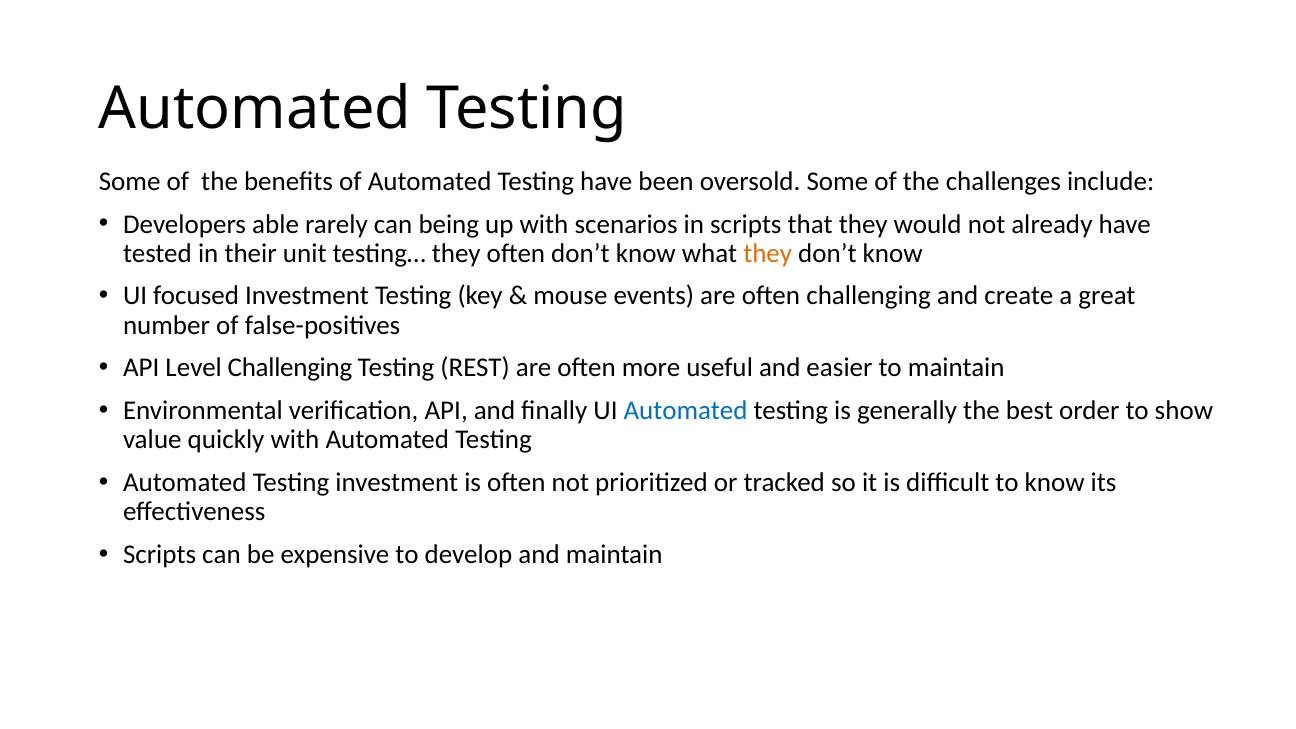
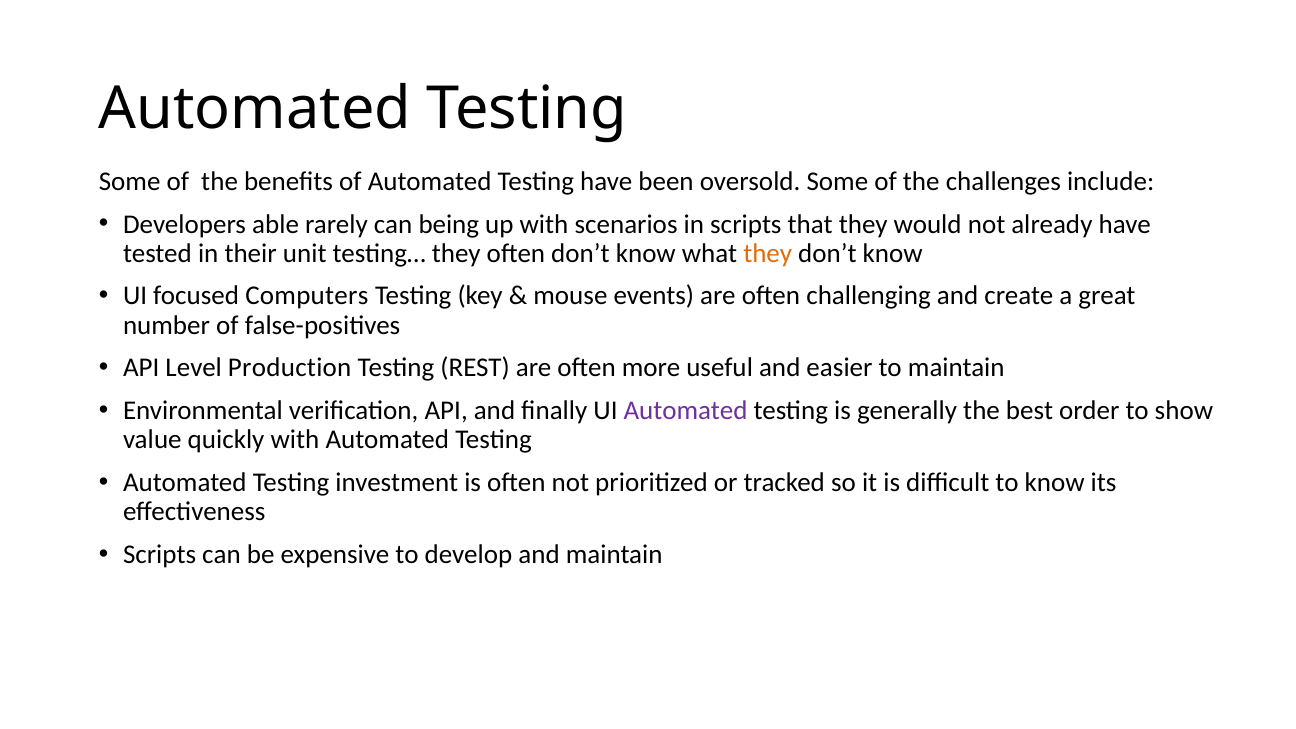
focused Investment: Investment -> Computers
Level Challenging: Challenging -> Production
Automated at (686, 411) colour: blue -> purple
